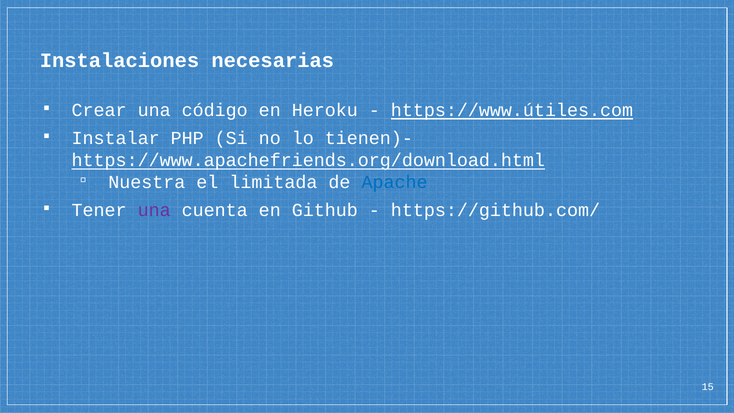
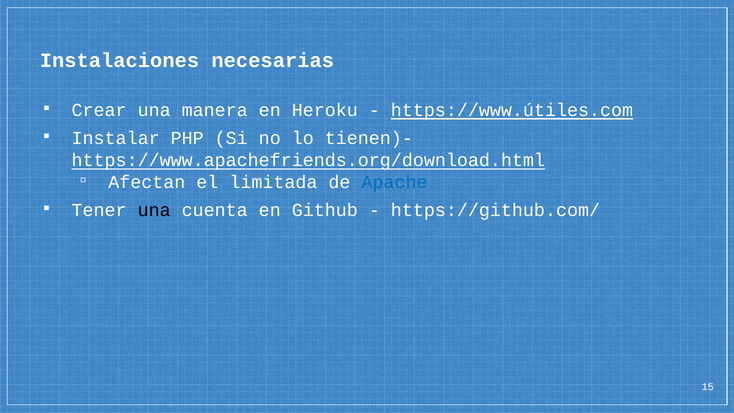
código: código -> manera
Nuestra: Nuestra -> Afectan
una at (154, 210) colour: purple -> black
